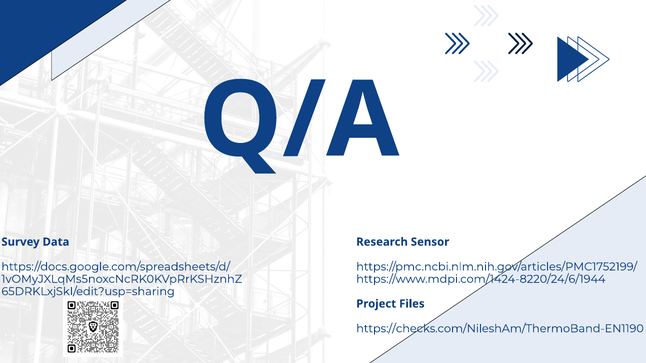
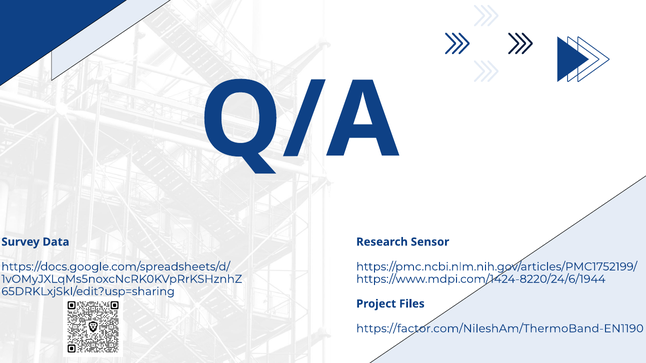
https://checks.com/NileshAm/ThermoBand-EN1190: https://checks.com/NileshAm/ThermoBand-EN1190 -> https://factor.com/NileshAm/ThermoBand-EN1190
